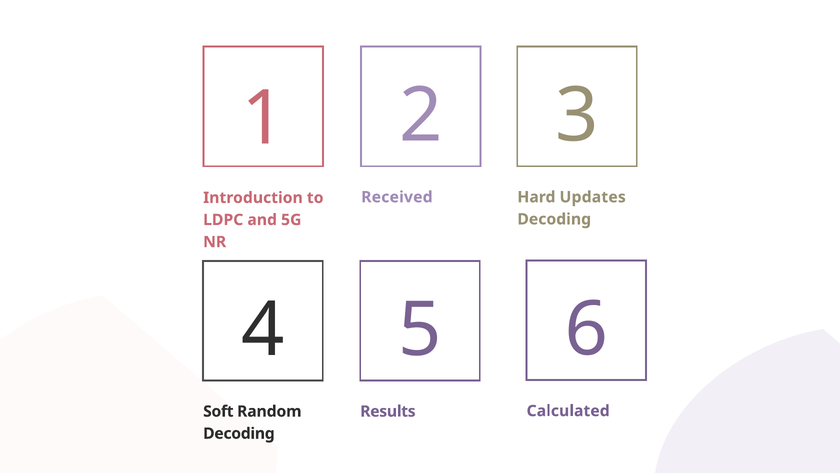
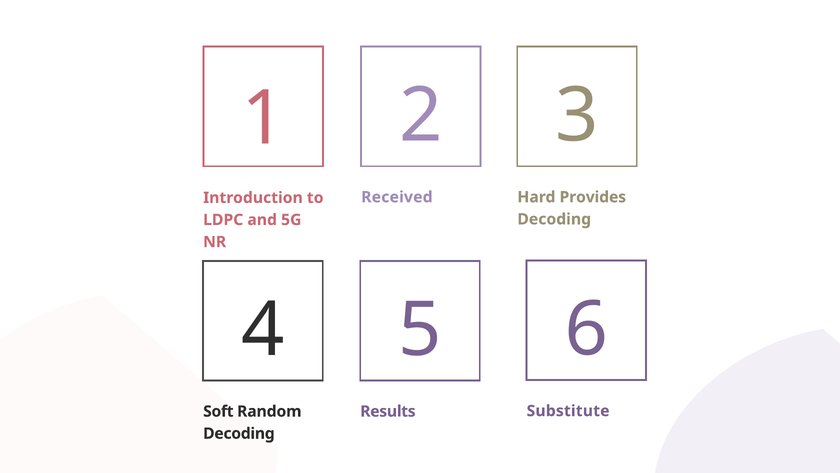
Updates: Updates -> Provides
Calculated: Calculated -> Substitute
